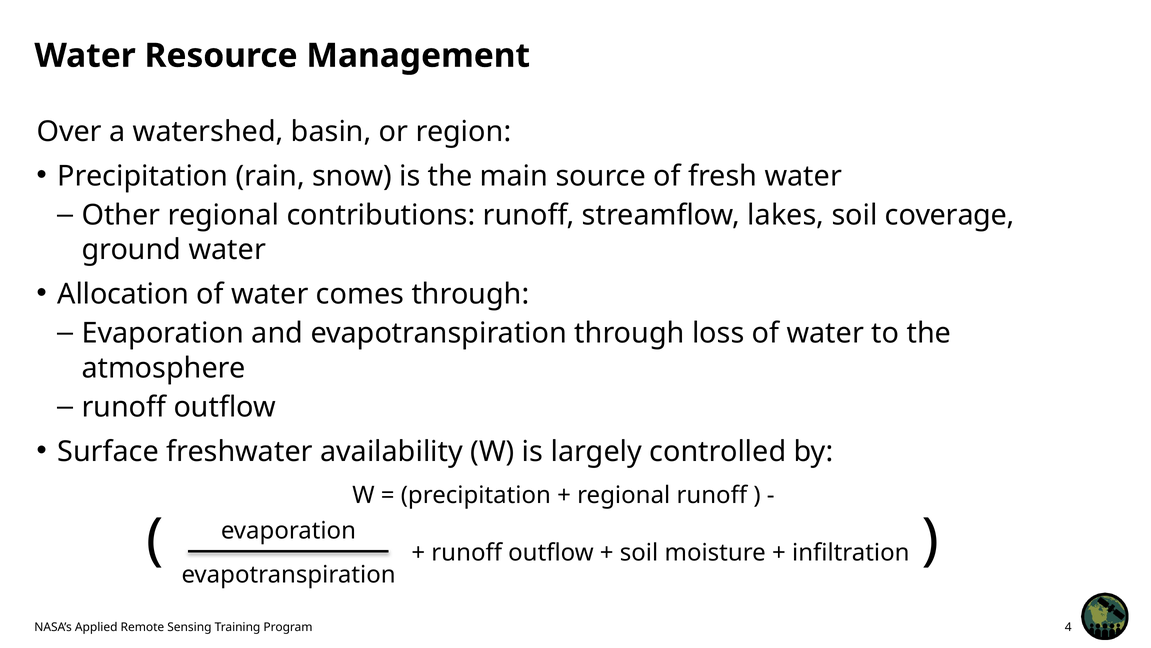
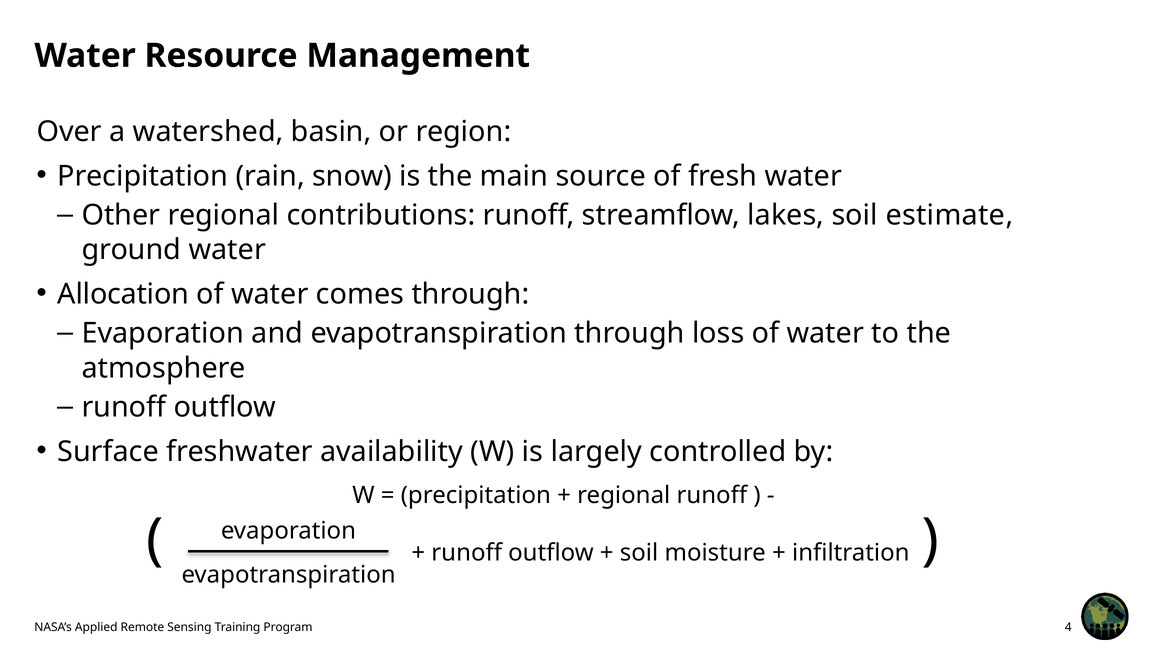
coverage: coverage -> estimate
